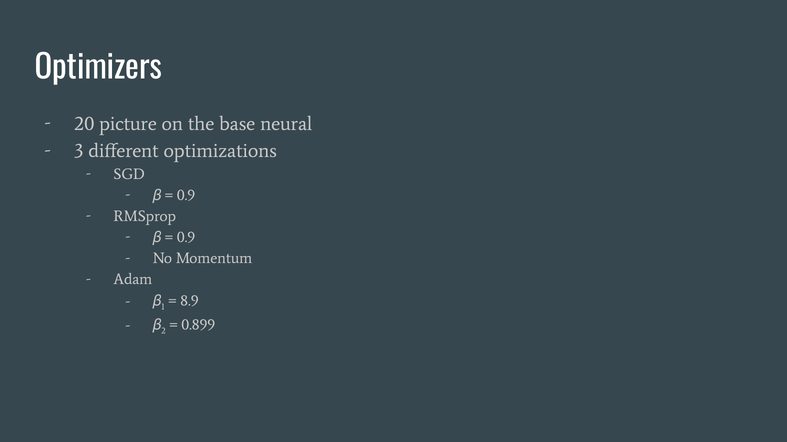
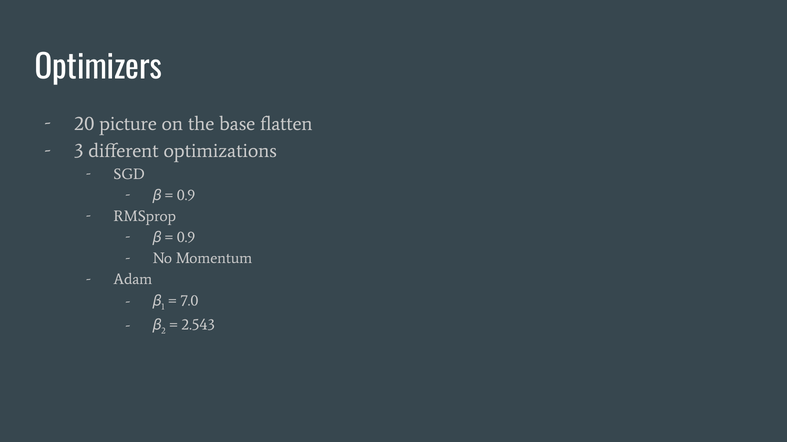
neural: neural -> flatten
8.9: 8.9 -> 7.0
0.899: 0.899 -> 2.543
